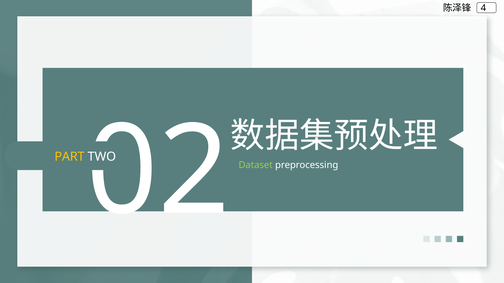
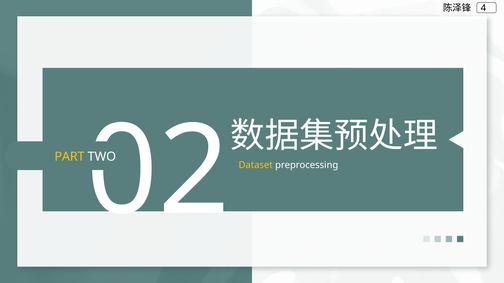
Dataset colour: light green -> yellow
